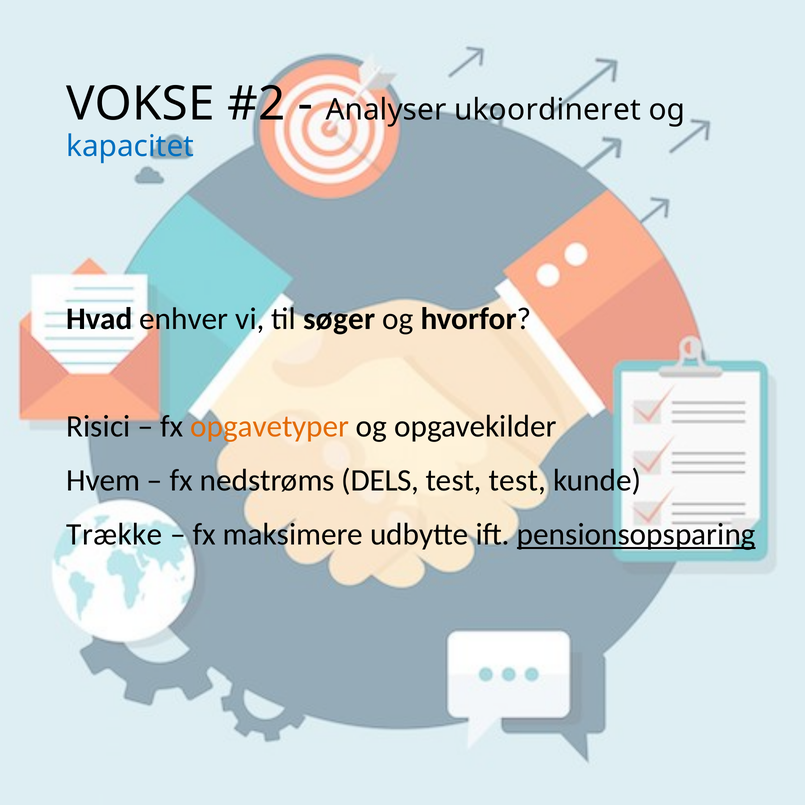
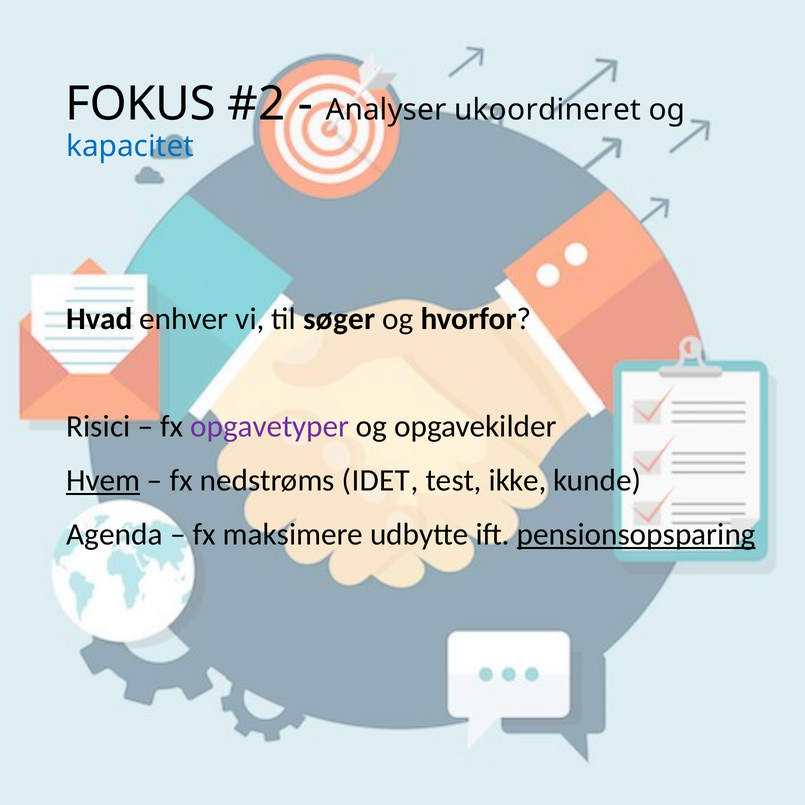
VOKSE: VOKSE -> FOKUS
opgavetyper colour: orange -> purple
Hvem underline: none -> present
DELS: DELS -> IDET
test test: test -> ikke
Trække: Trække -> Agenda
